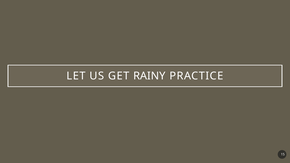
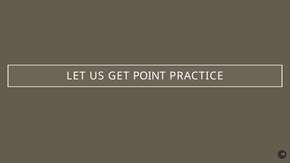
RAINY: RAINY -> POINT
